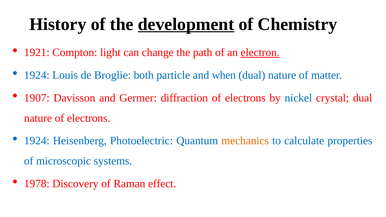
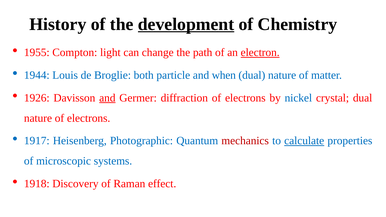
1921: 1921 -> 1955
1924 at (37, 75): 1924 -> 1944
1907: 1907 -> 1926
and at (107, 98) underline: none -> present
1924 at (37, 141): 1924 -> 1917
Photoelectric: Photoelectric -> Photographic
mechanics colour: orange -> red
calculate underline: none -> present
1978: 1978 -> 1918
